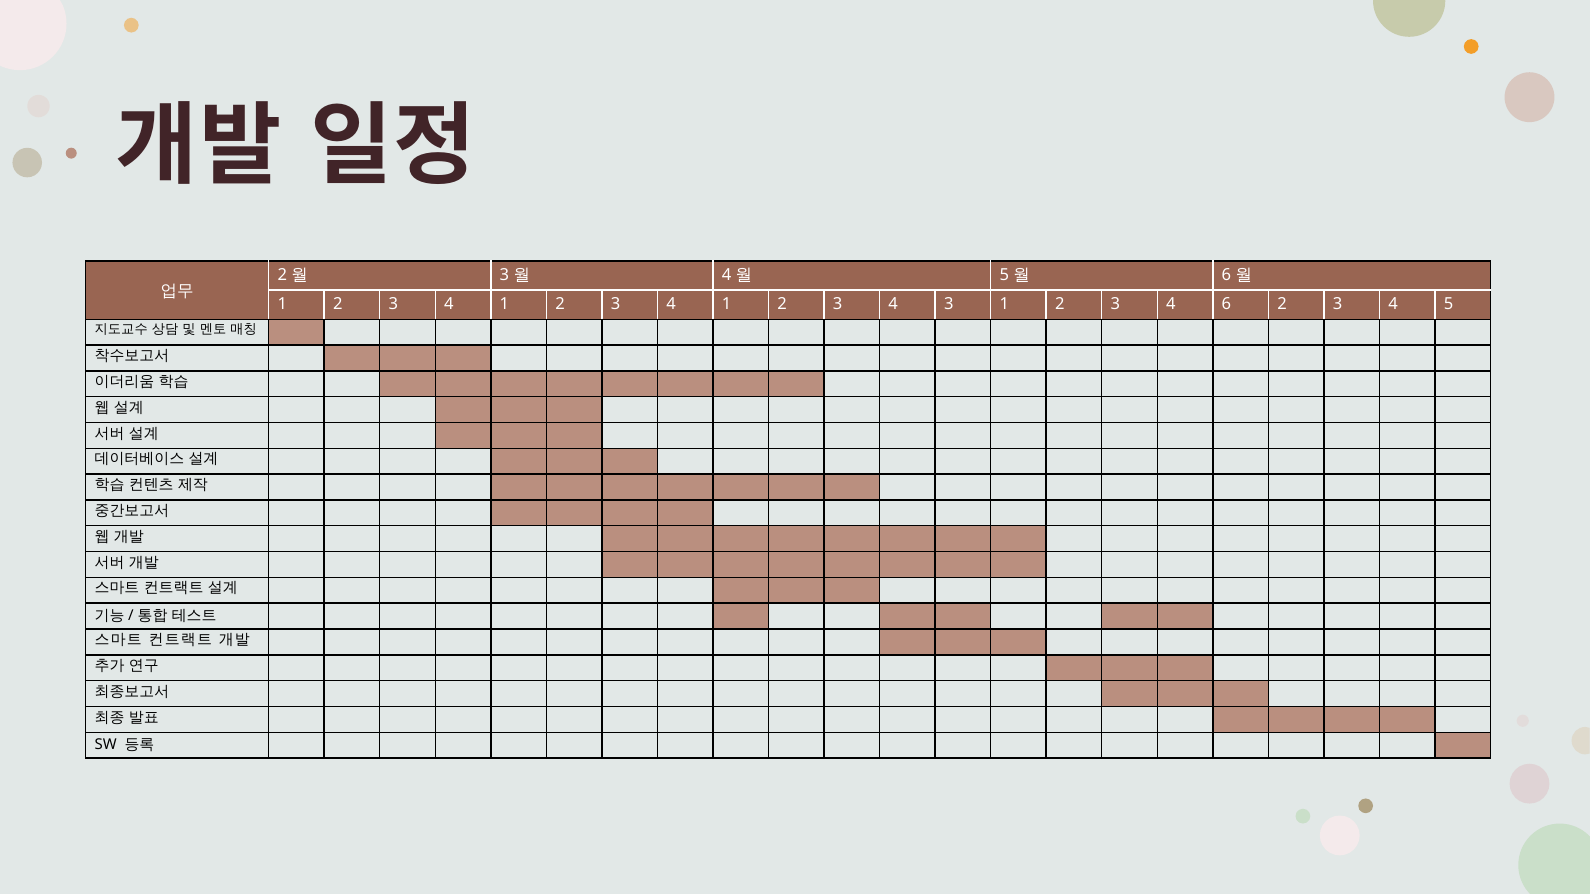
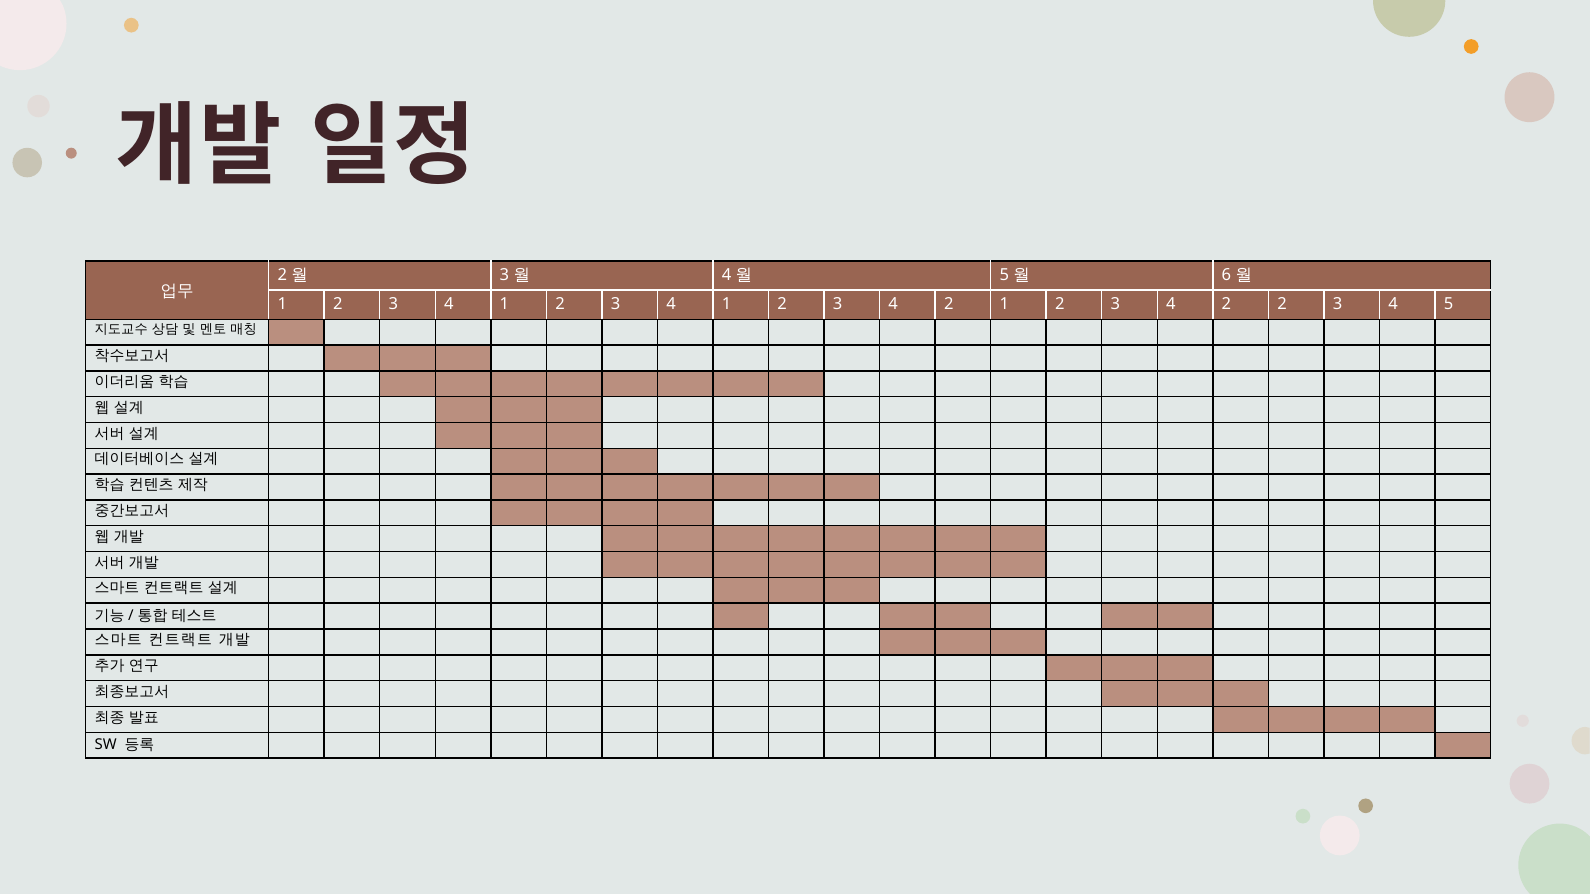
3 at (949, 304): 3 -> 2
6 at (1226, 304): 6 -> 2
